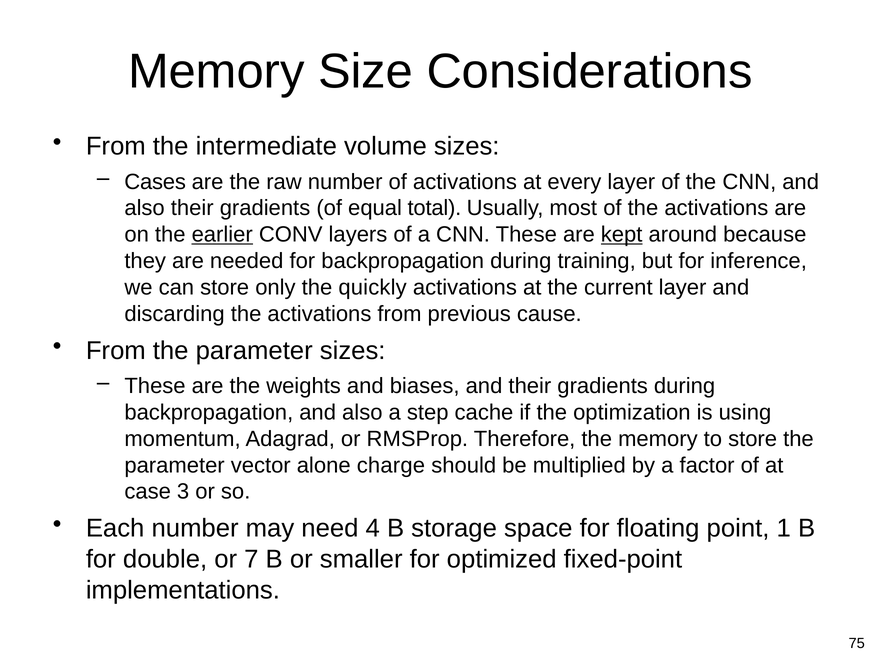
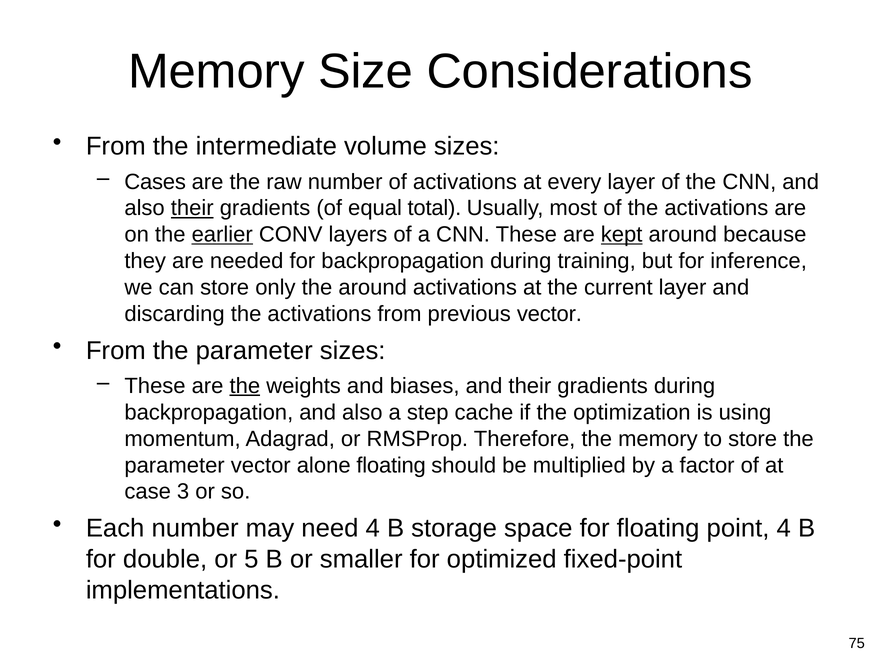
their at (192, 208) underline: none -> present
the quickly: quickly -> around
previous cause: cause -> vector
the at (245, 386) underline: none -> present
alone charge: charge -> floating
point 1: 1 -> 4
7: 7 -> 5
